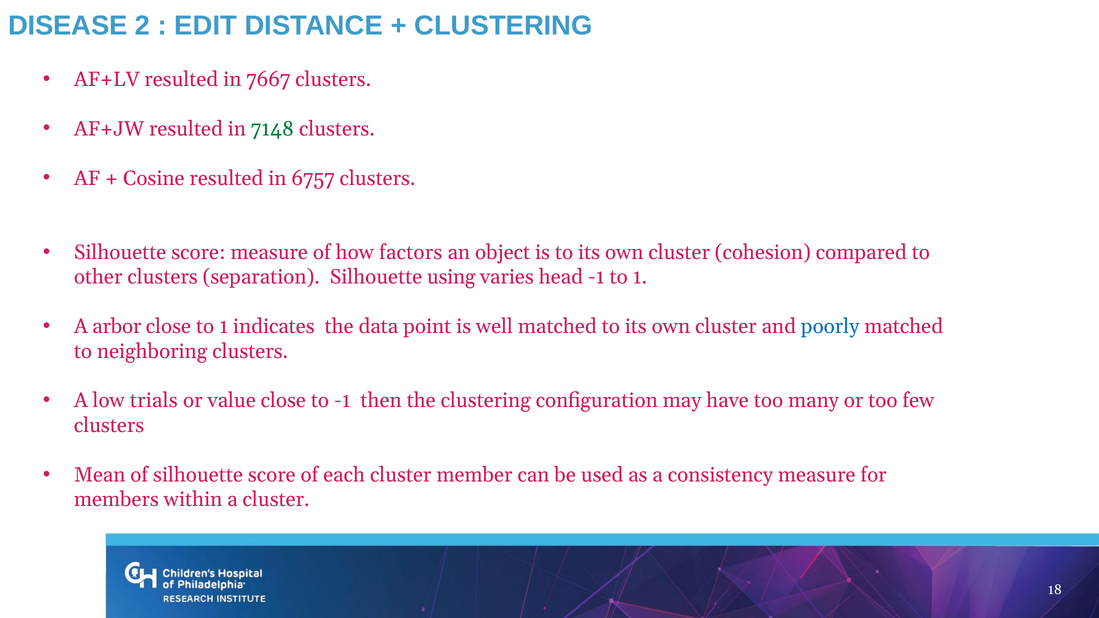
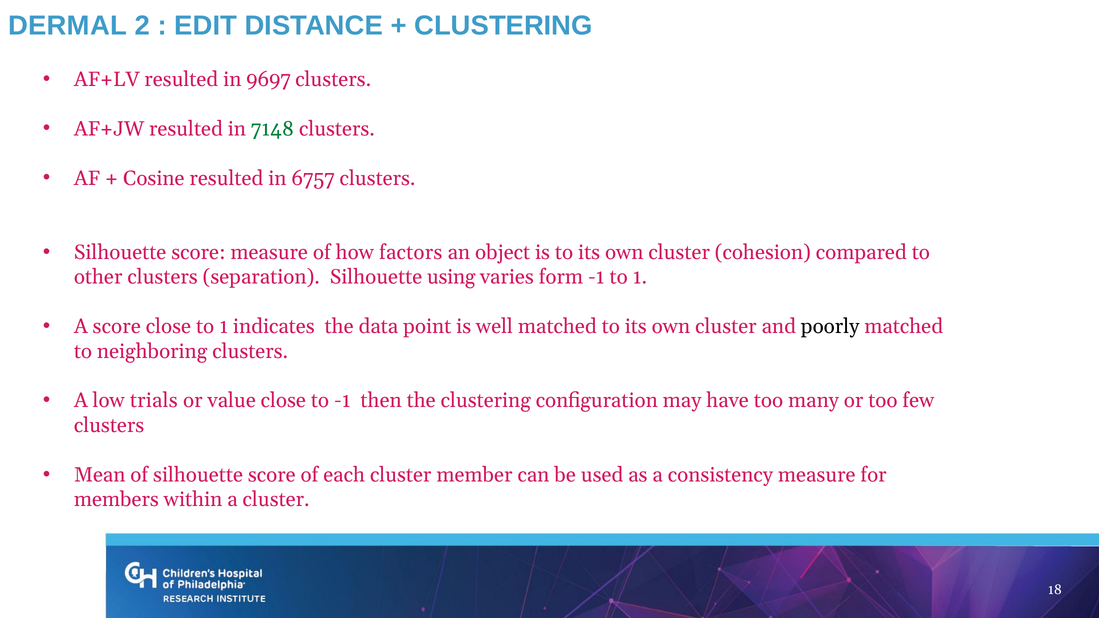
DISEASE: DISEASE -> DERMAL
7667: 7667 -> 9697
head: head -> form
A arbor: arbor -> score
poorly colour: blue -> black
